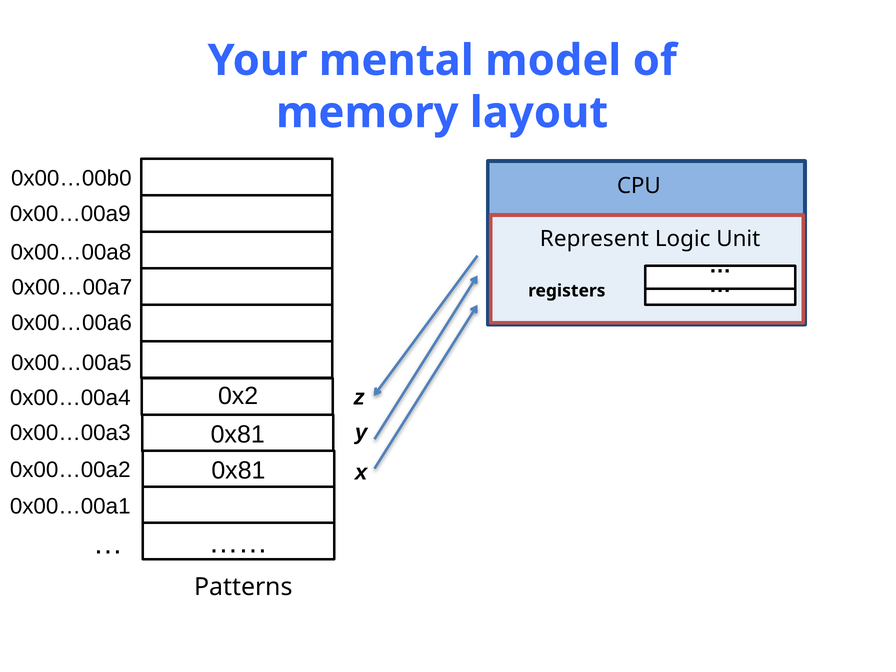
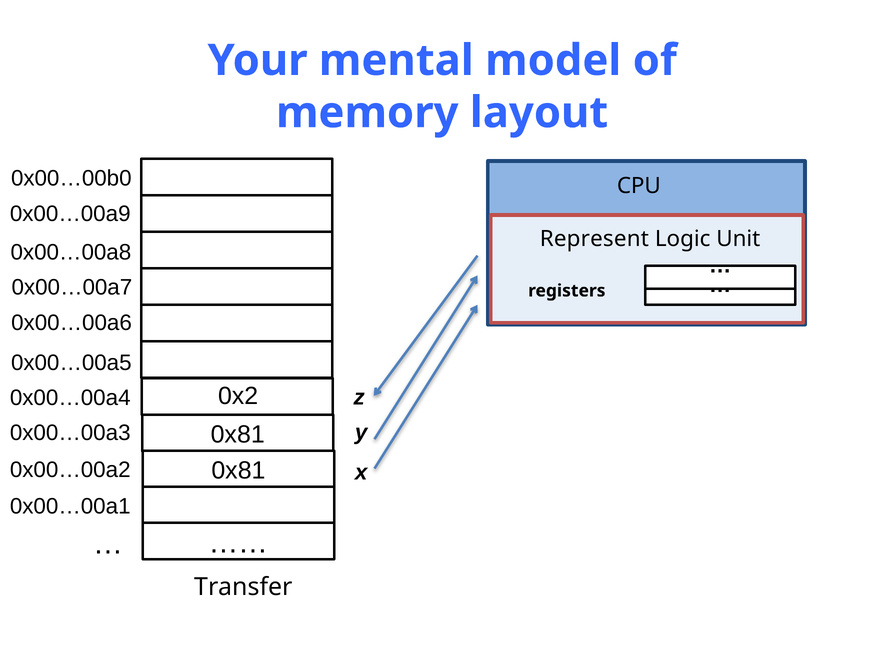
Patterns: Patterns -> Transfer
